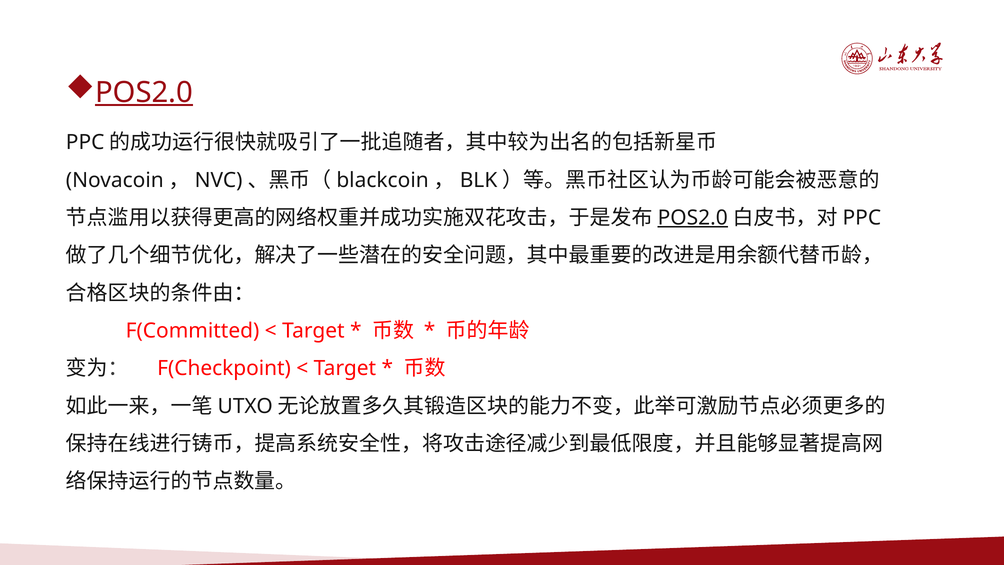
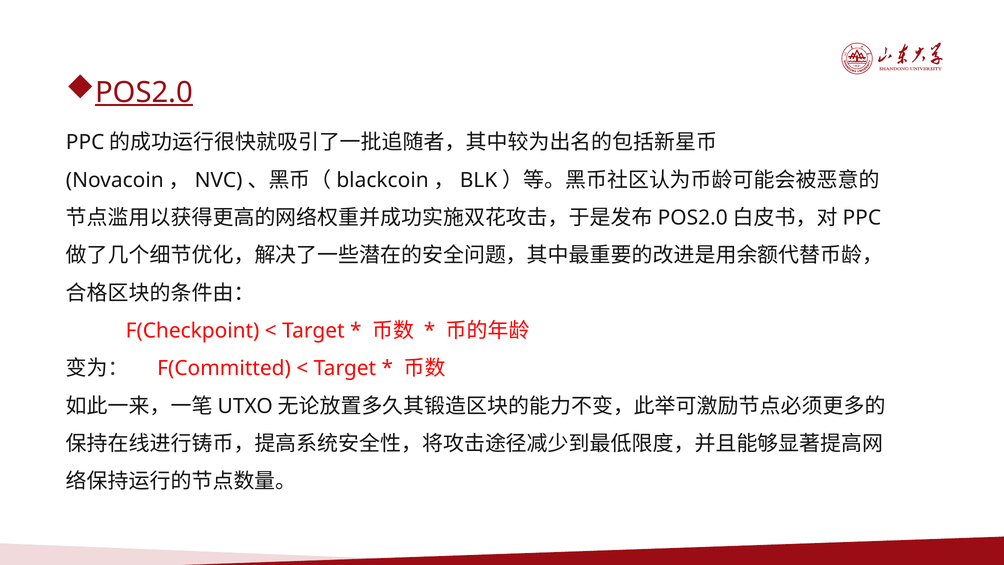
POS2.0 at (693, 218) underline: present -> none
F(Committed: F(Committed -> F(Checkpoint
F(Checkpoint: F(Checkpoint -> F(Committed
